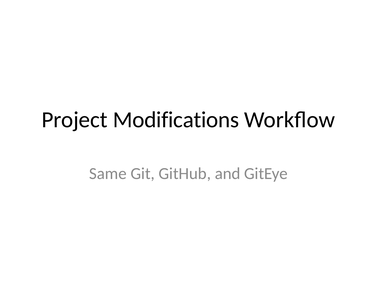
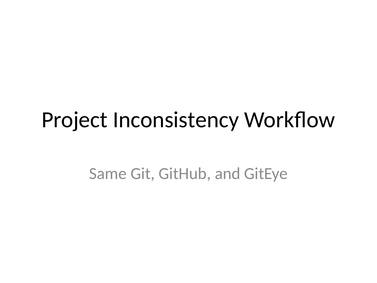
Modifications: Modifications -> Inconsistency
